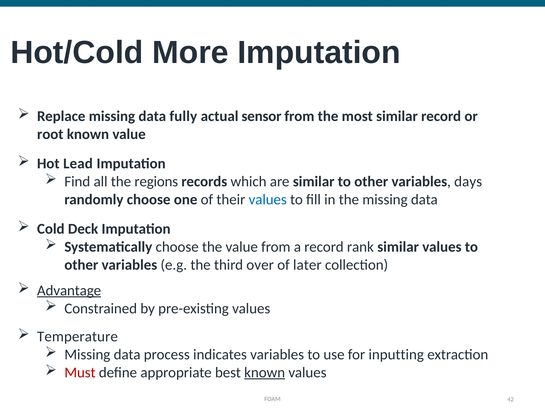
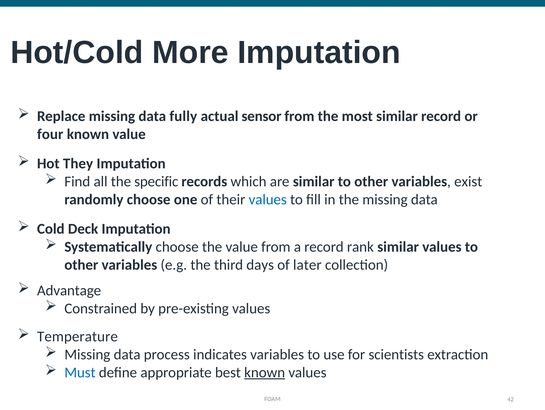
root: root -> four
Lead: Lead -> They
regions: regions -> specific
days: days -> exist
over: over -> days
Advantage underline: present -> none
inputting: inputting -> scientists
Must colour: red -> blue
